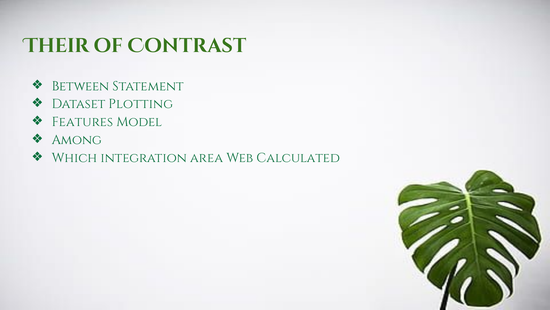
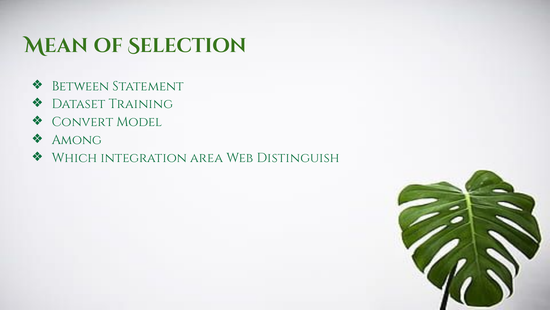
Their: Their -> Mean
Contrast: Contrast -> Selection
Plotting: Plotting -> Training
Features: Features -> Convert
Calculated: Calculated -> Distinguish
